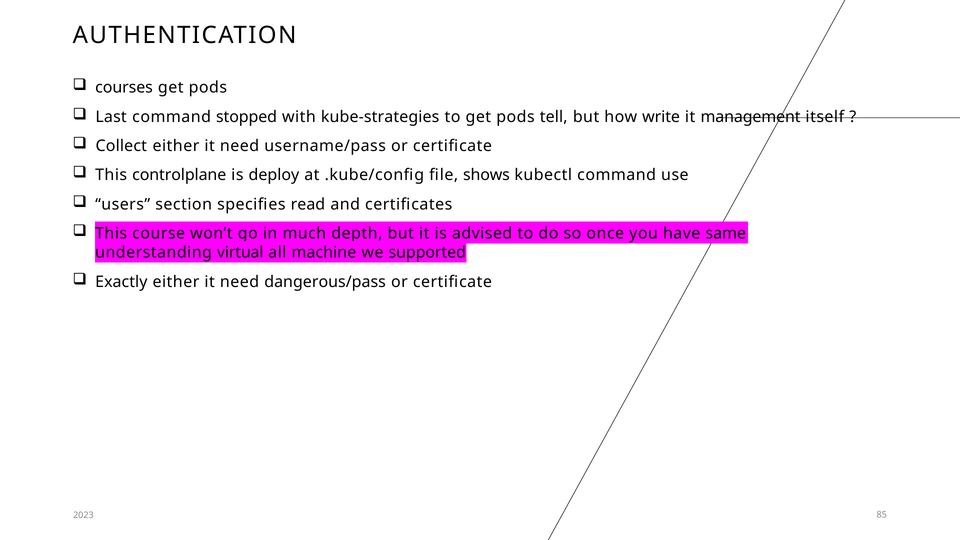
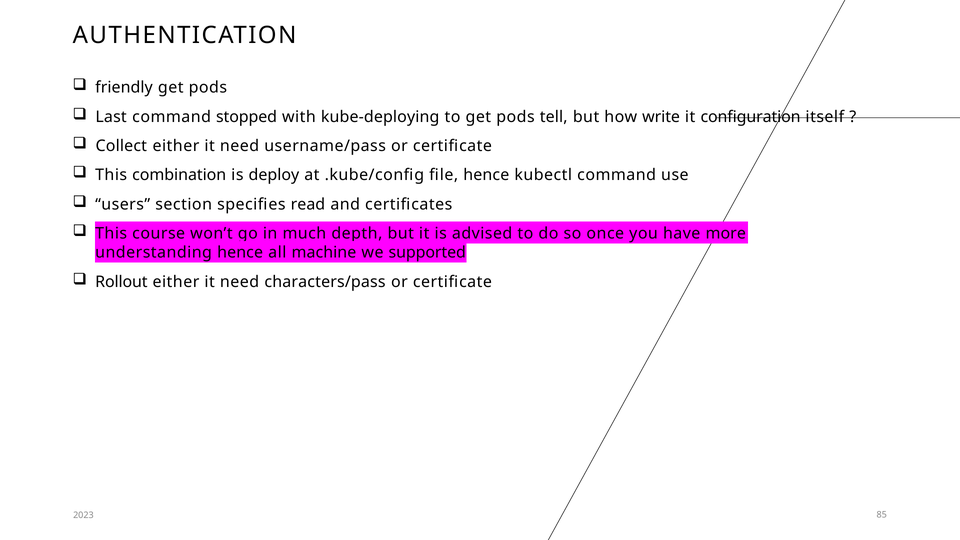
courses: courses -> friendly
kube-strategies: kube-strategies -> kube-deploying
management: management -> configuration
controlplane: controlplane -> combination
file shows: shows -> hence
same: same -> more
understanding virtual: virtual -> hence
Exactly: Exactly -> Rollout
dangerous/pass: dangerous/pass -> characters/pass
